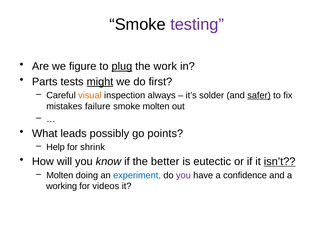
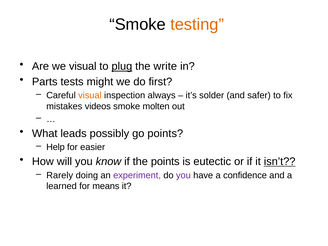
testing colour: purple -> orange
we figure: figure -> visual
work: work -> write
might underline: present -> none
safer underline: present -> none
failure: failure -> videos
shrink: shrink -> easier
the better: better -> points
Molten at (60, 175): Molten -> Rarely
experiment colour: blue -> purple
working: working -> learned
videos: videos -> means
